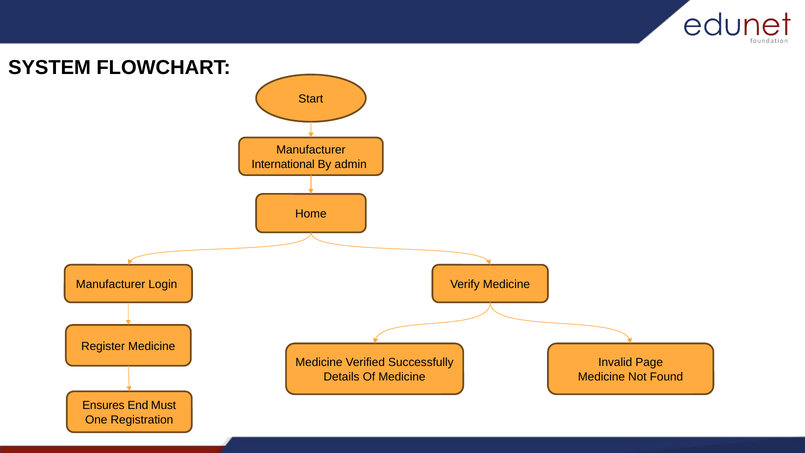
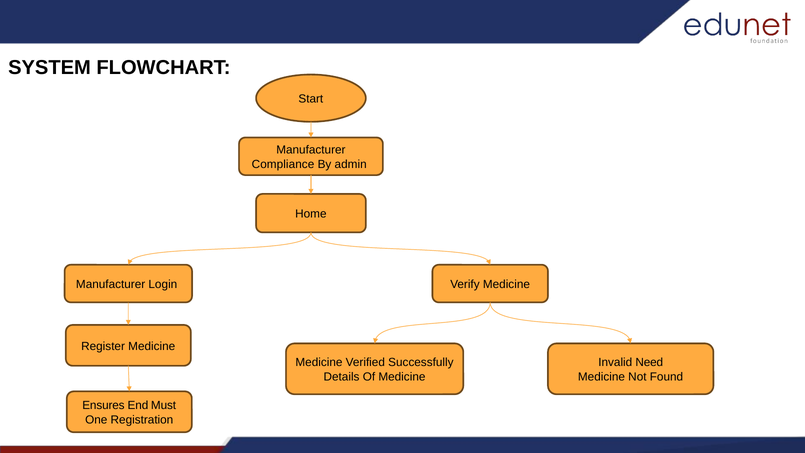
International: International -> Compliance
Page: Page -> Need
